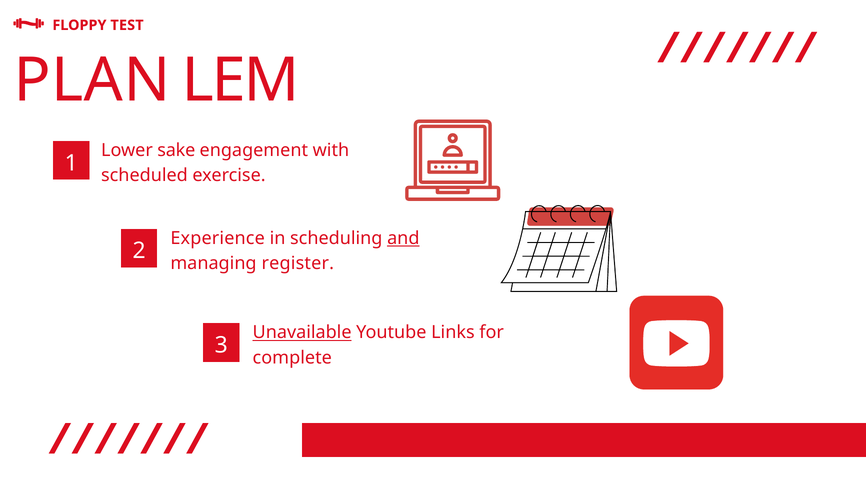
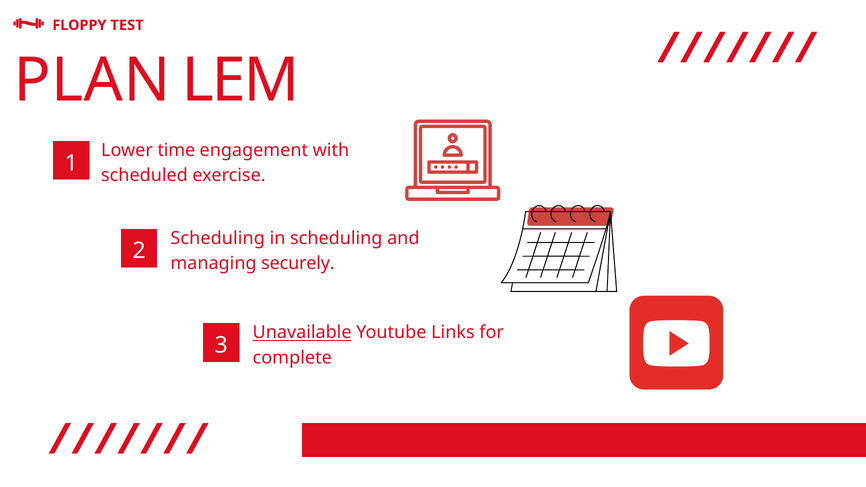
sake: sake -> time
Experience at (218, 238): Experience -> Scheduling
and underline: present -> none
register: register -> securely
